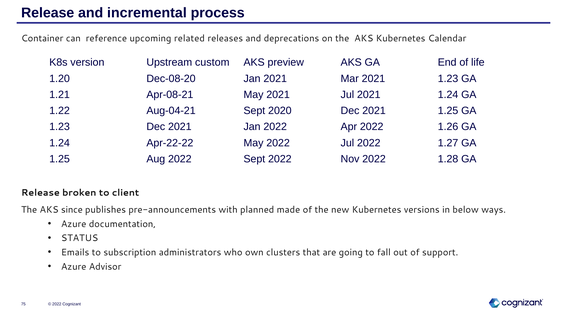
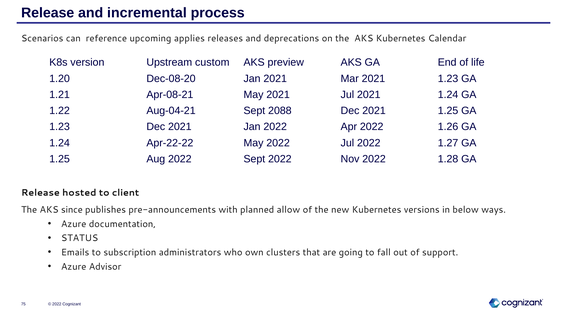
Container: Container -> Scenarios
related: related -> applies
2020: 2020 -> 2088
broken: broken -> hosted
made: made -> allow
